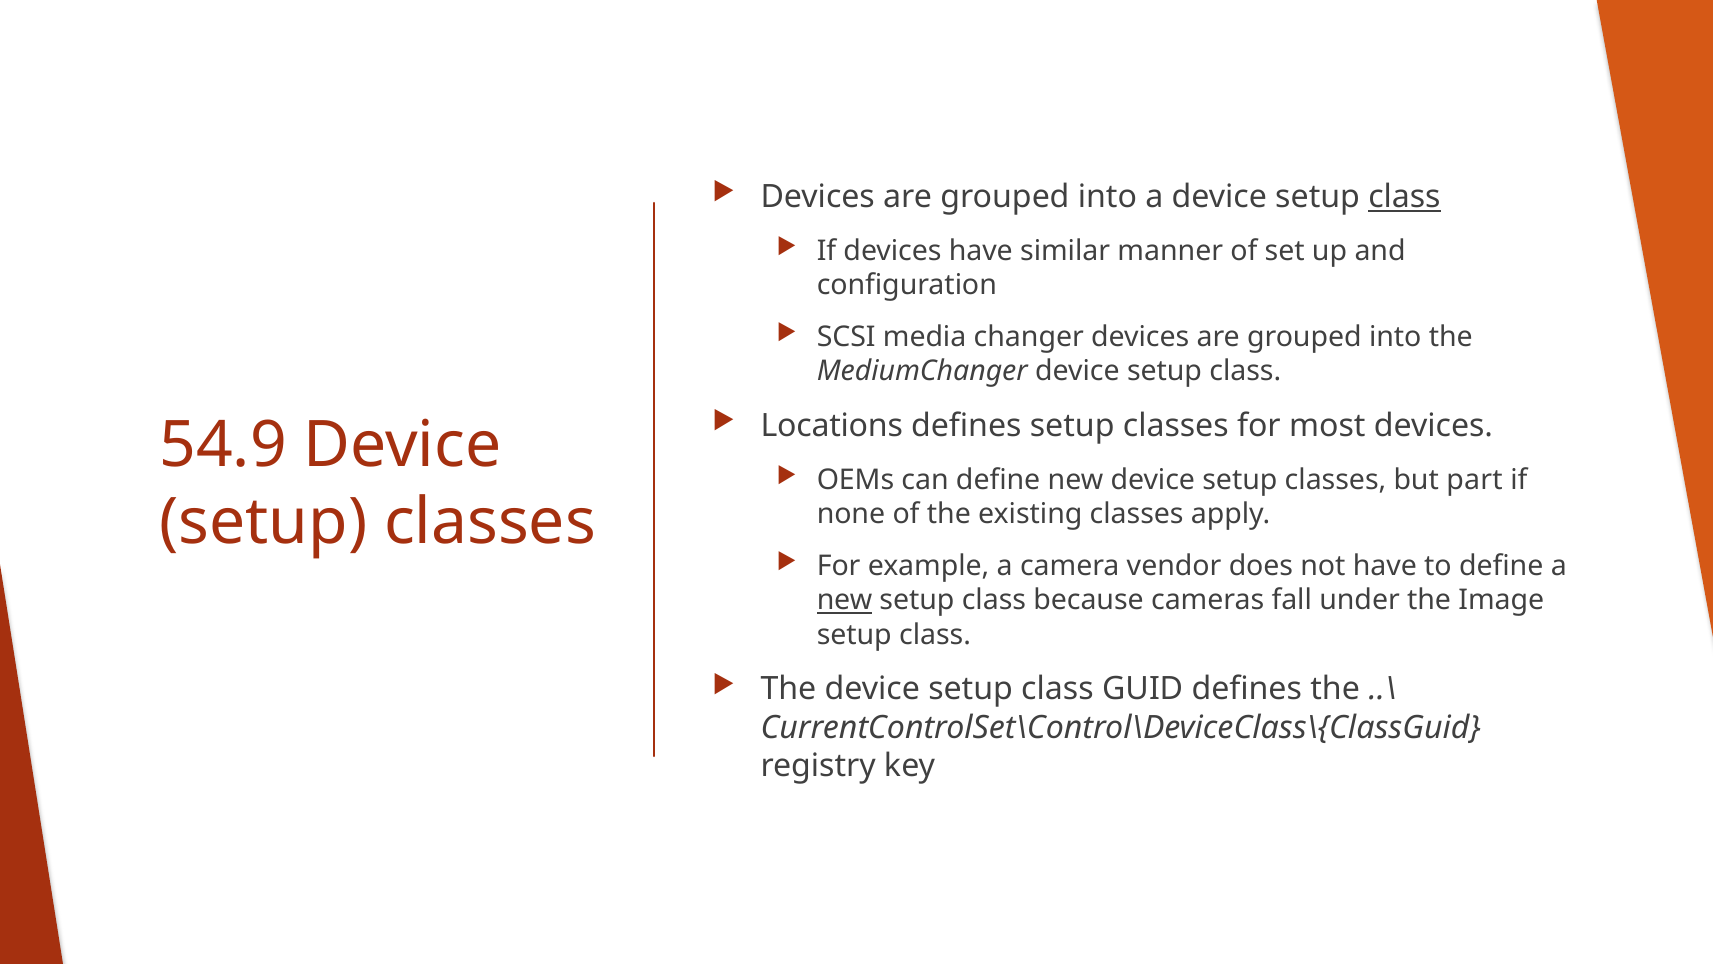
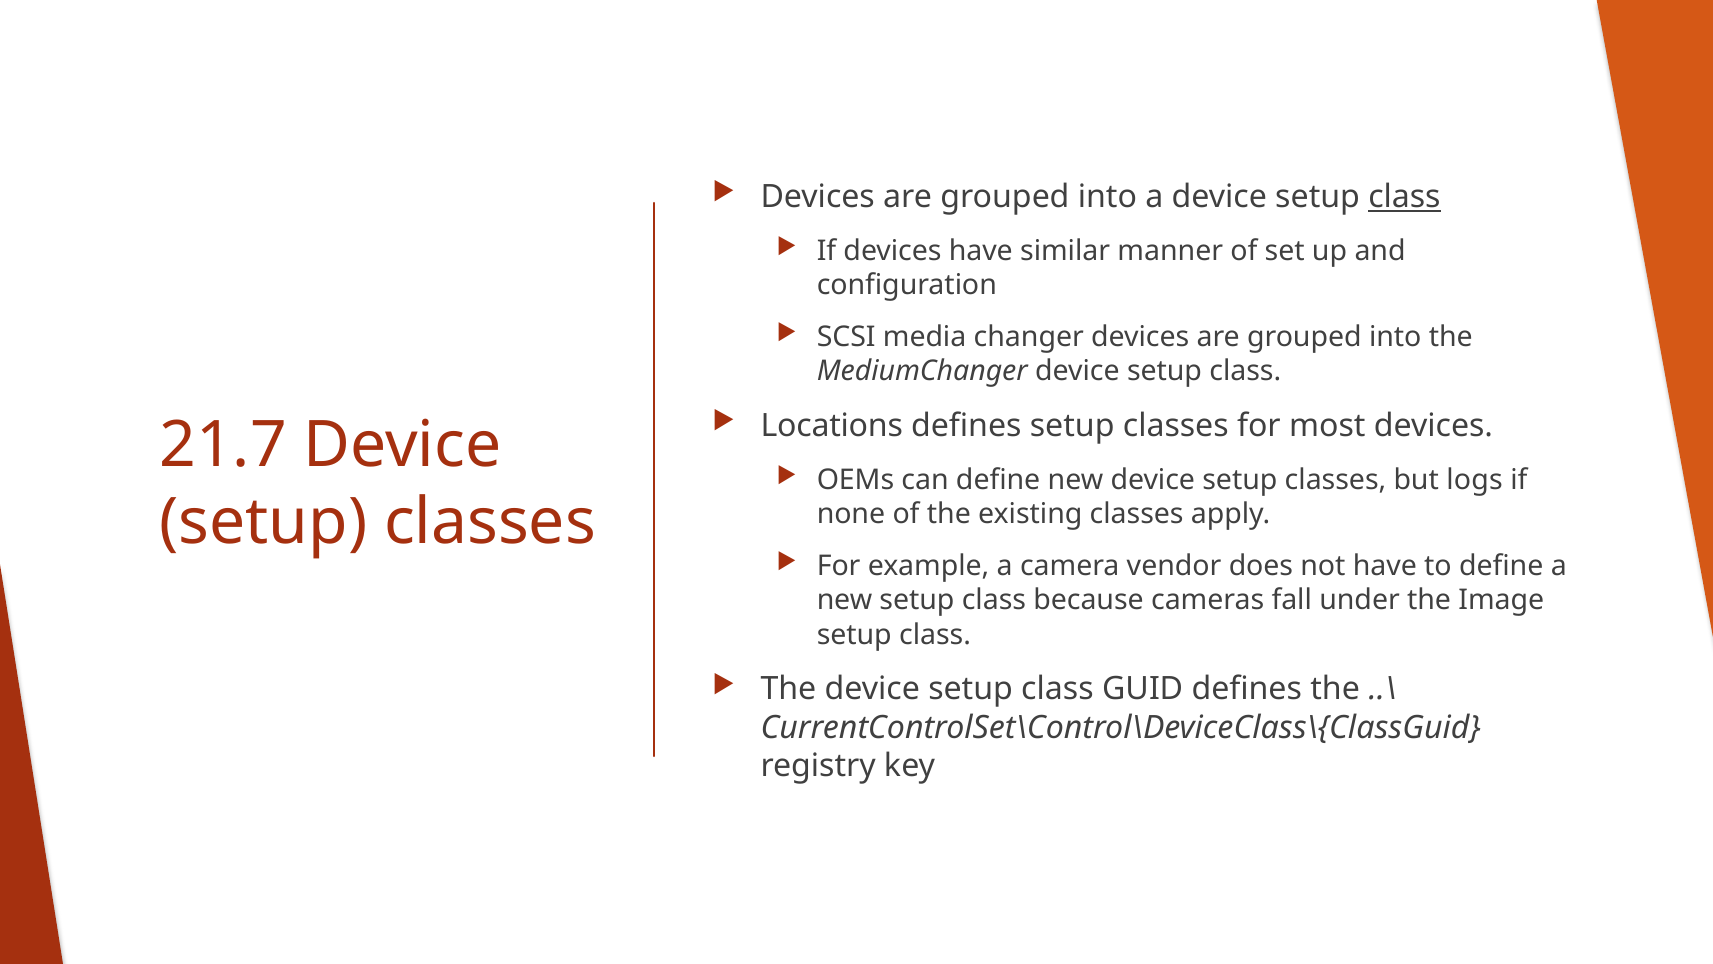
54.9: 54.9 -> 21.7
part: part -> logs
new at (845, 600) underline: present -> none
